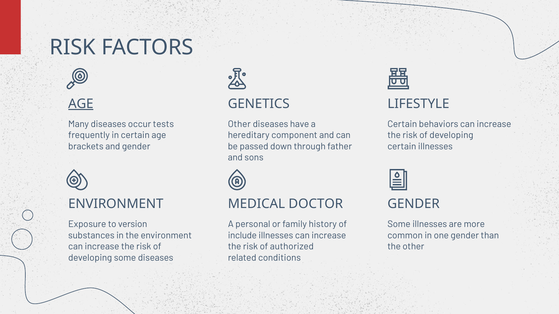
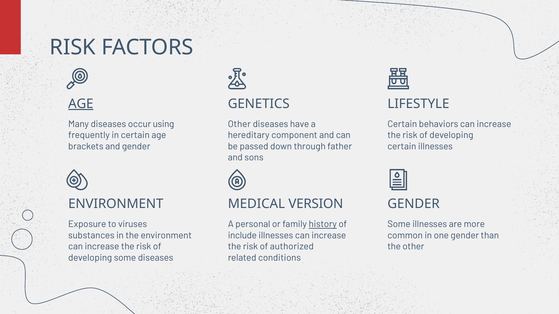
tests: tests -> using
DOCTOR: DOCTOR -> VERSION
version: version -> viruses
history underline: none -> present
